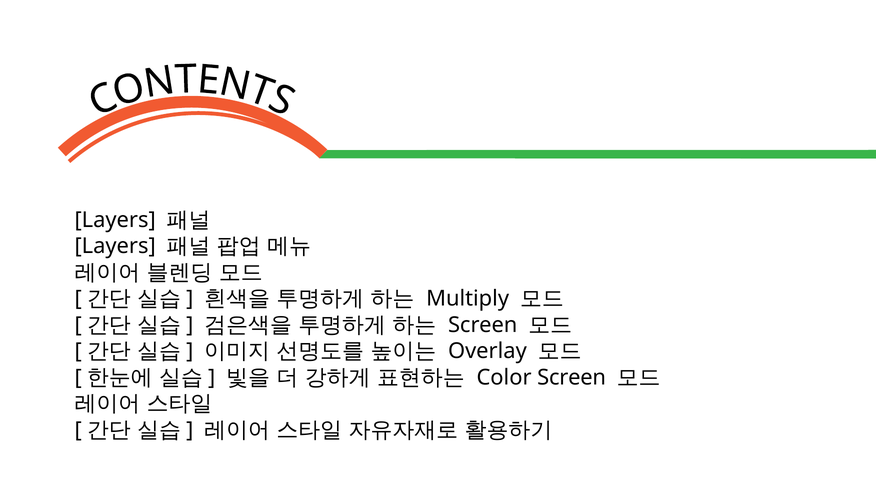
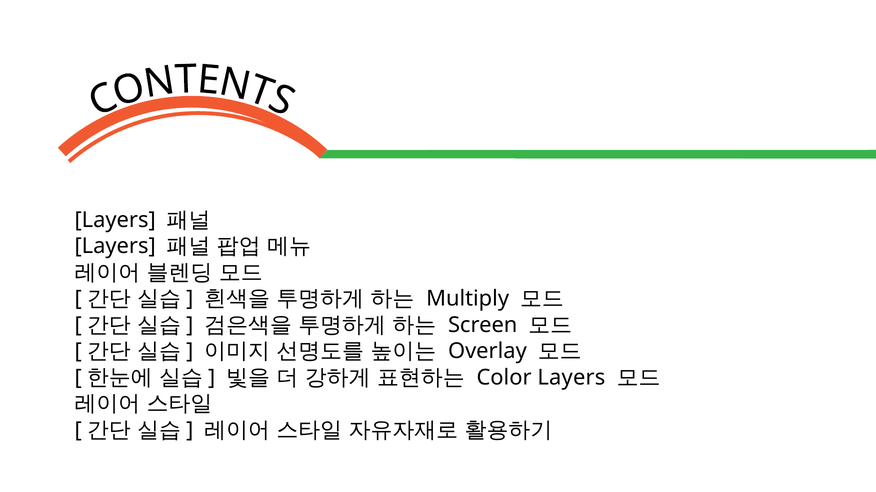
Color Screen: Screen -> Layers
